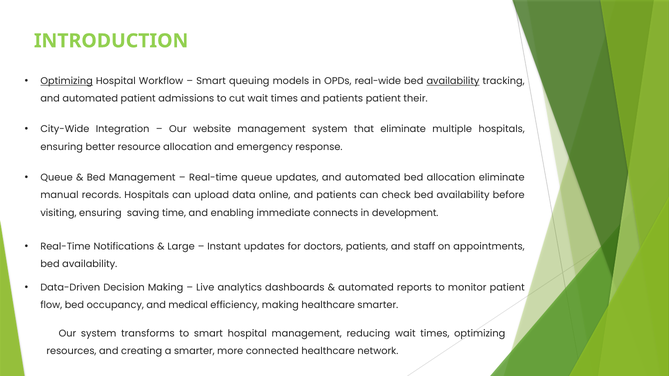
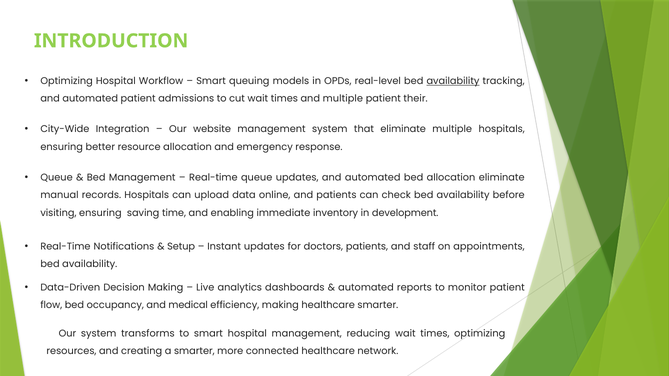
Optimizing at (67, 81) underline: present -> none
real-wide: real-wide -> real-level
times and patients: patients -> multiple
connects: connects -> inventory
Large: Large -> Setup
